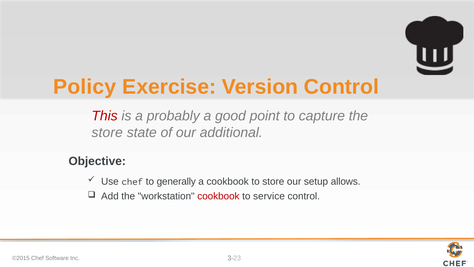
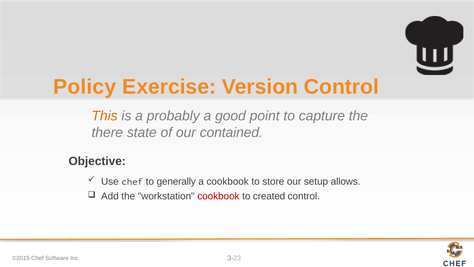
This colour: red -> orange
store at (107, 133): store -> there
additional: additional -> contained
service: service -> created
